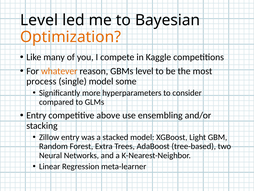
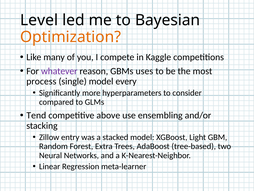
whatever colour: orange -> purple
GBMs level: level -> uses
some: some -> every
Entry at (36, 115): Entry -> Tend
